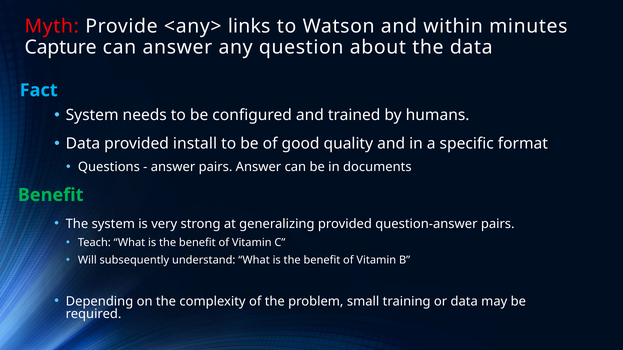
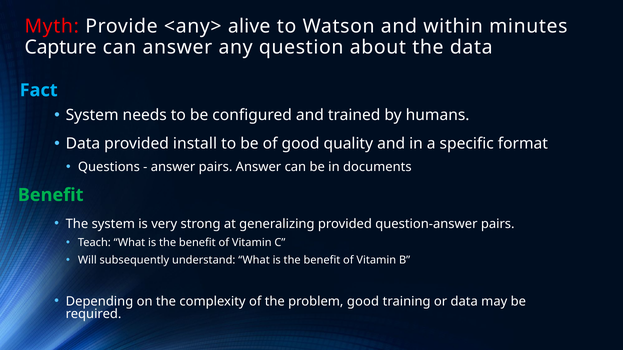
links: links -> alive
problem small: small -> good
